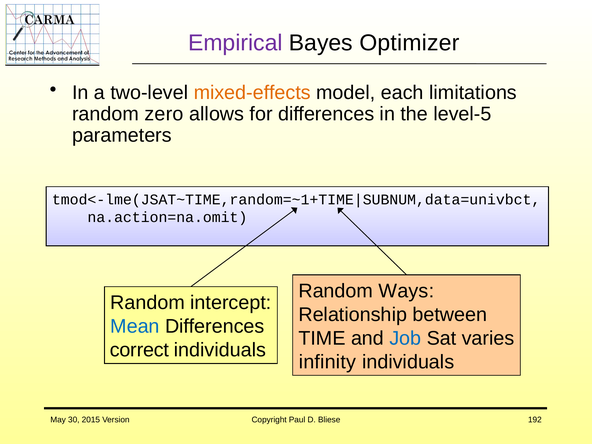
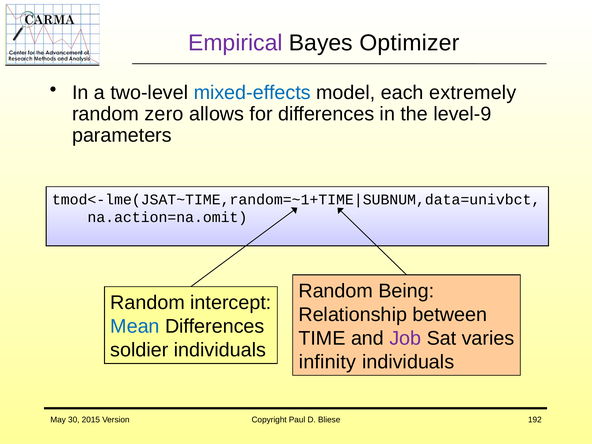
mixed-effects colour: orange -> blue
limitations: limitations -> extremely
level-5: level-5 -> level-9
Ways: Ways -> Being
Job colour: blue -> purple
correct: correct -> soldier
